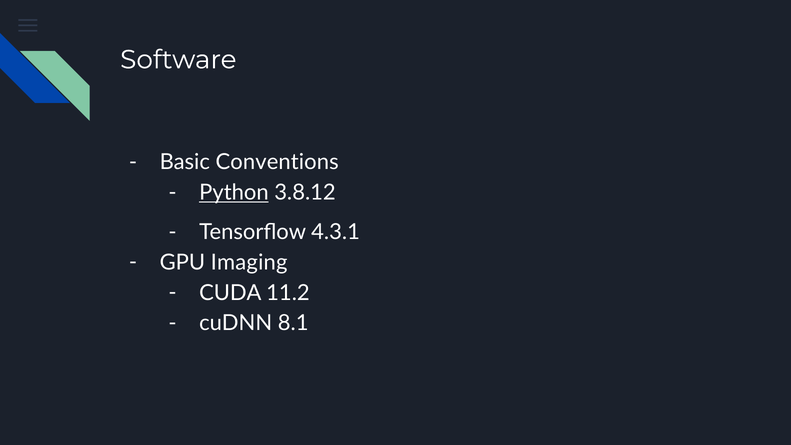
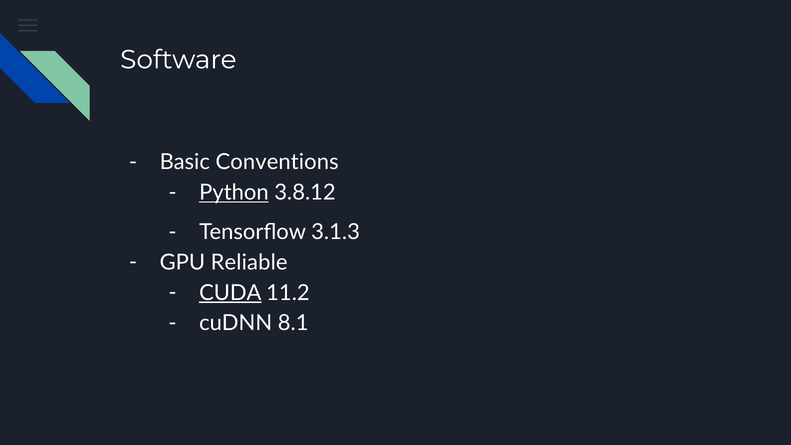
4.3.1: 4.3.1 -> 3.1.3
Imaging: Imaging -> Reliable
CUDA underline: none -> present
